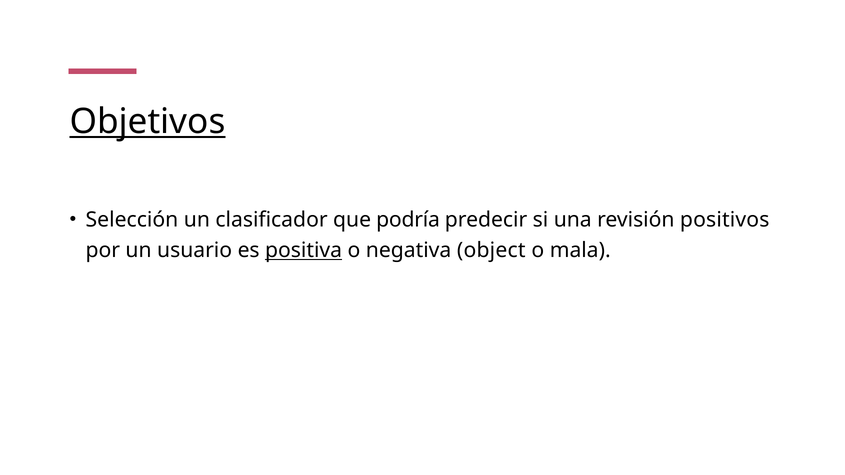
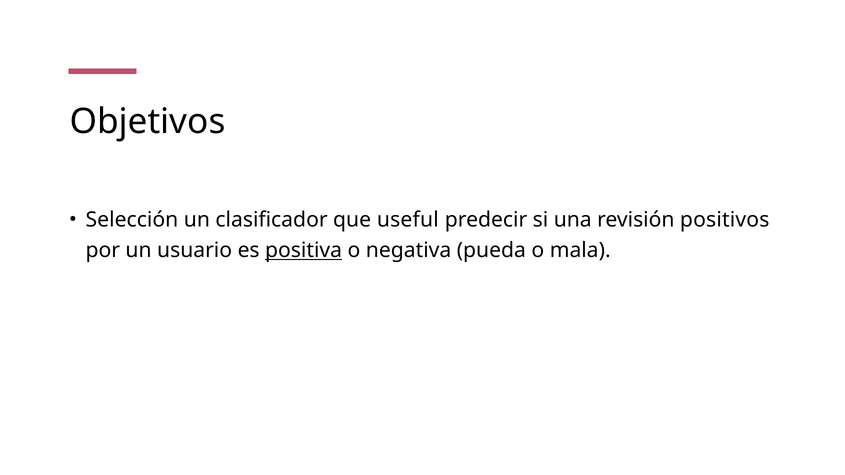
Objetivos underline: present -> none
podría: podría -> useful
object: object -> pueda
